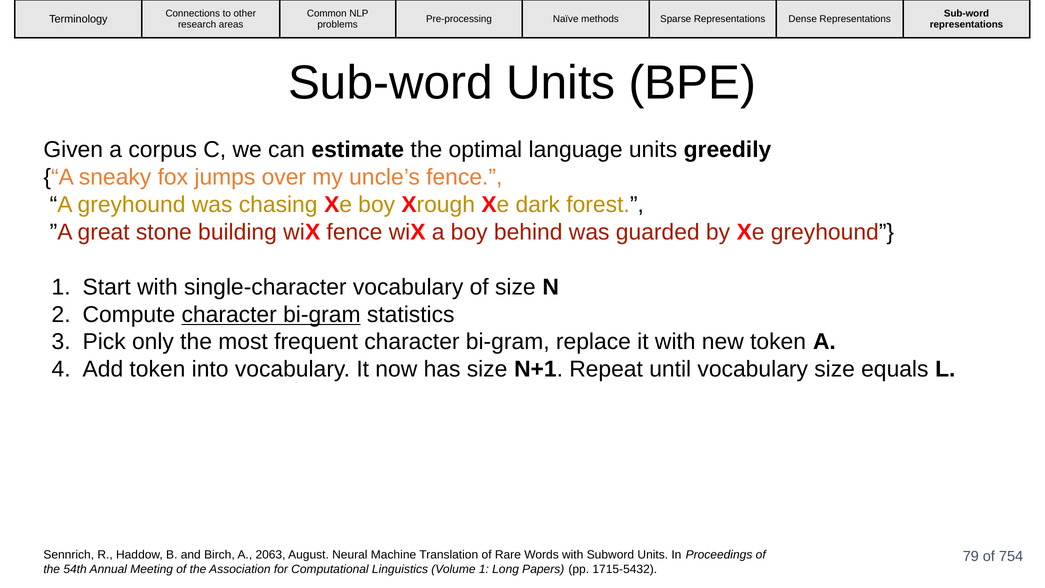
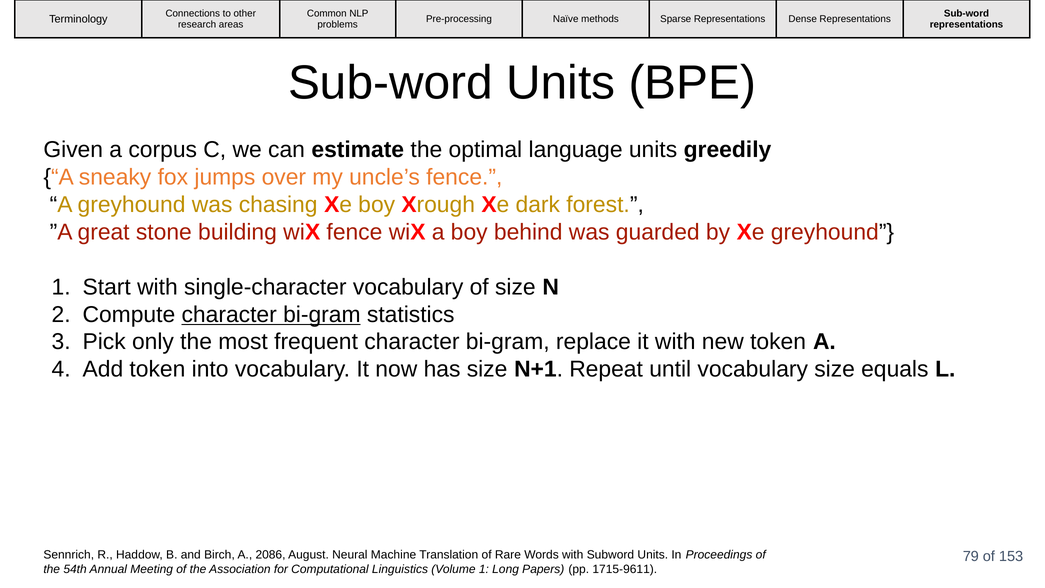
2063: 2063 -> 2086
754: 754 -> 153
1715-5432: 1715-5432 -> 1715-9611
